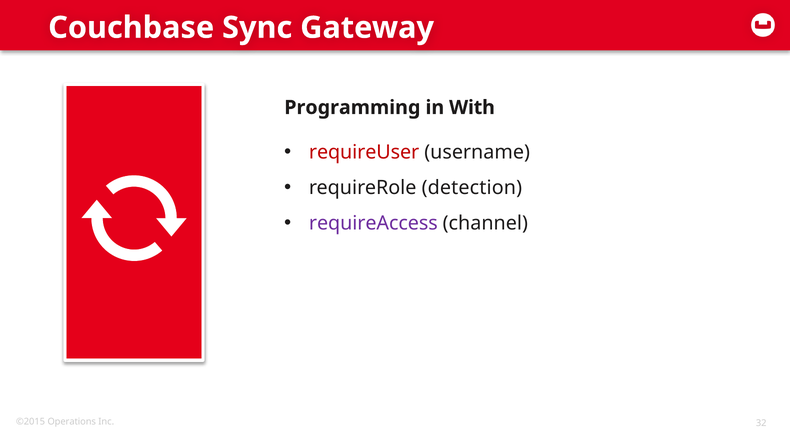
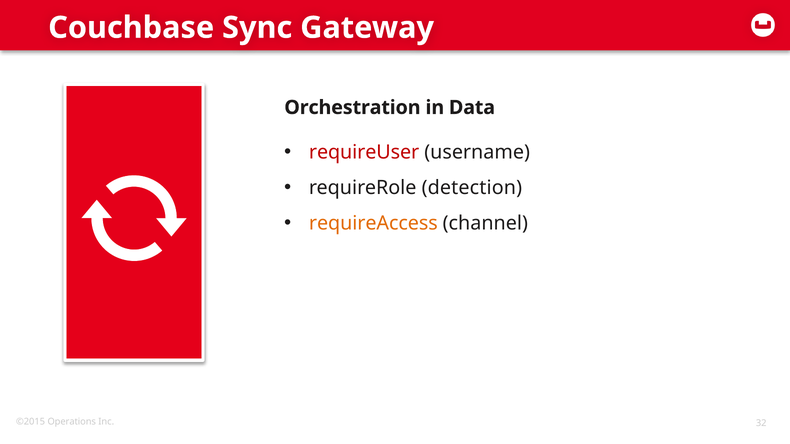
Programming: Programming -> Orchestration
With: With -> Data
requireAccess colour: purple -> orange
